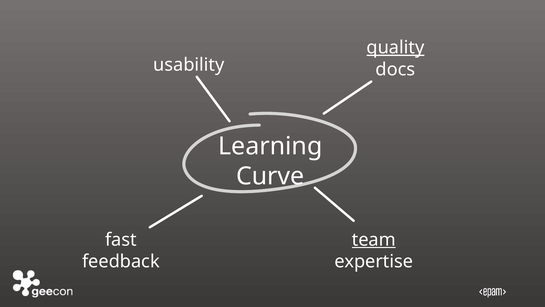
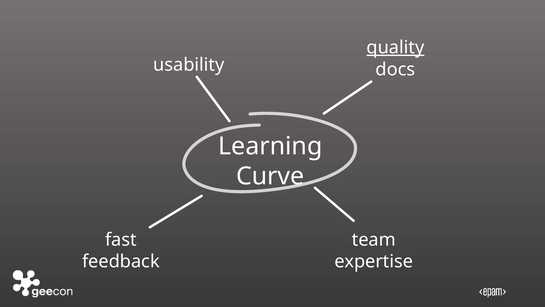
team underline: present -> none
